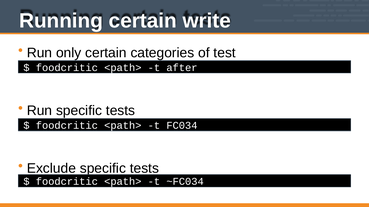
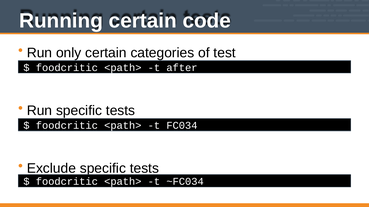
write: write -> code
